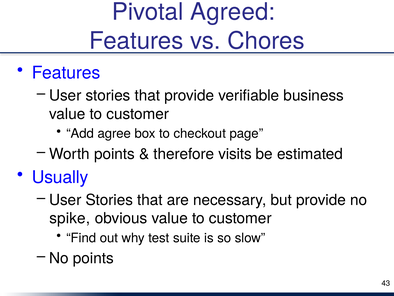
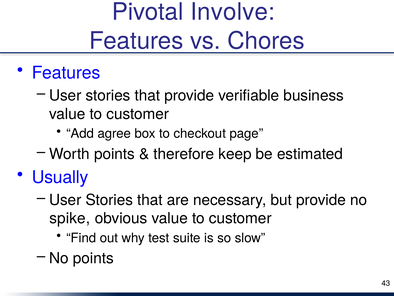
Agreed: Agreed -> Involve
visits: visits -> keep
